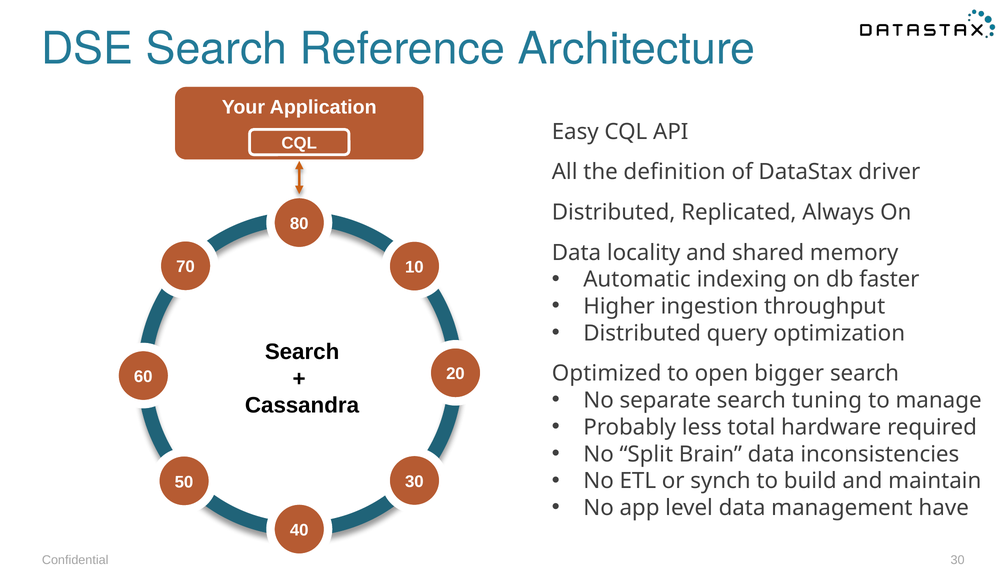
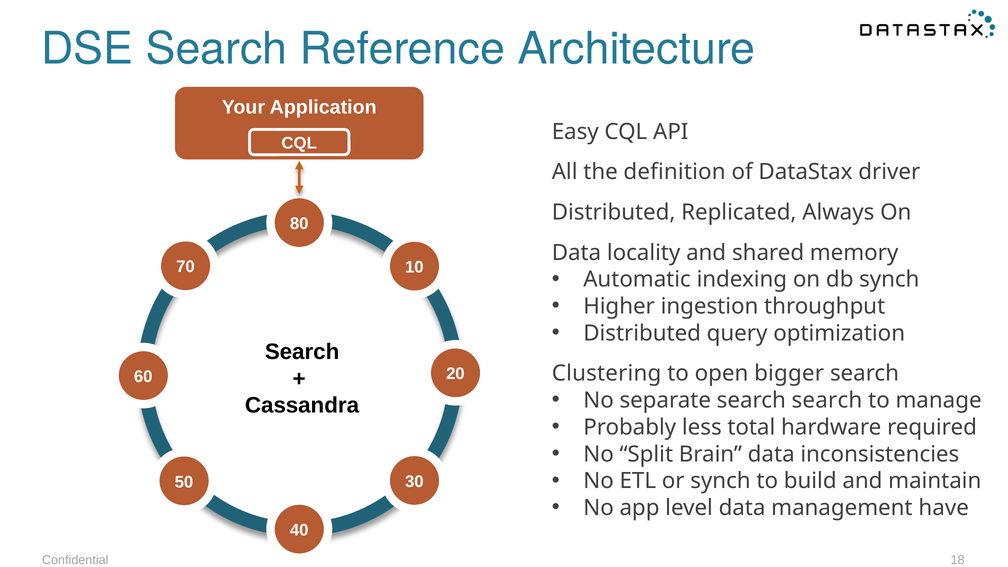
db faster: faster -> synch
Optimized: Optimized -> Clustering
search tuning: tuning -> search
Confidential 30: 30 -> 18
